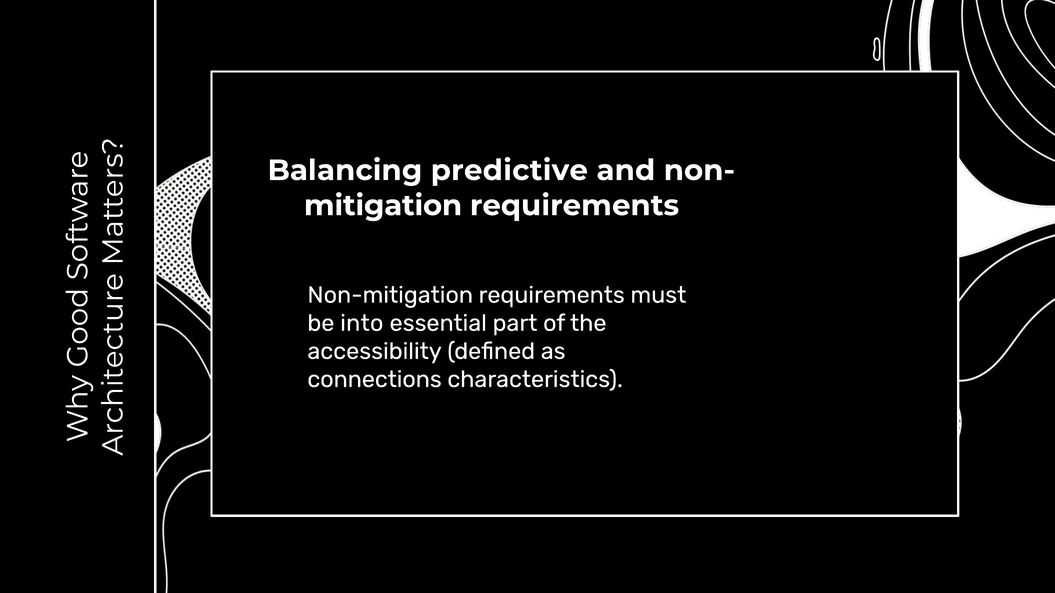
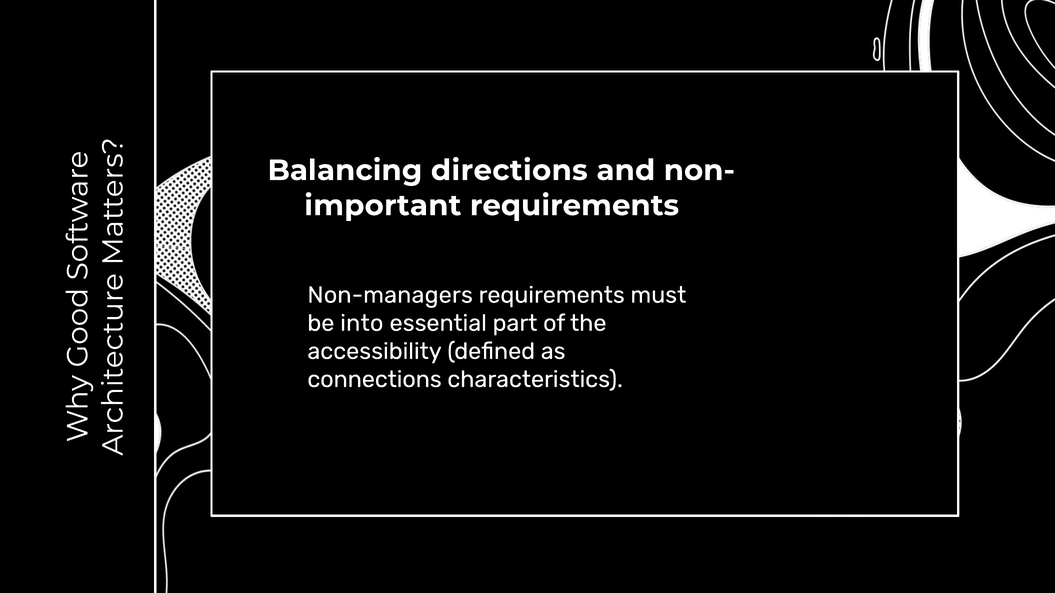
predictive: predictive -> directions
mitigation: mitigation -> important
Non-mitigation: Non-mitigation -> Non-managers
